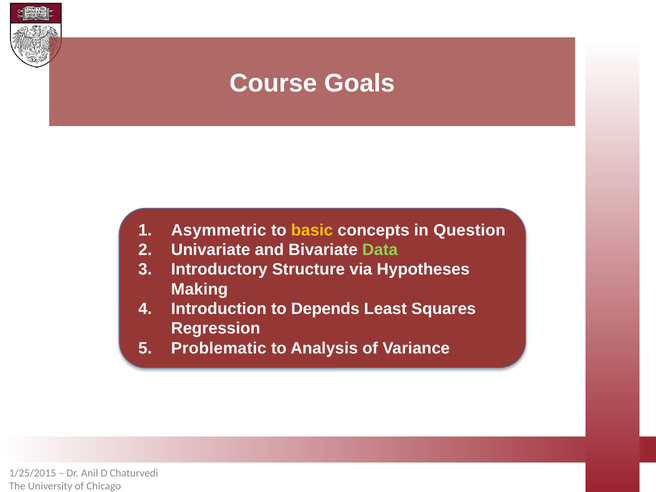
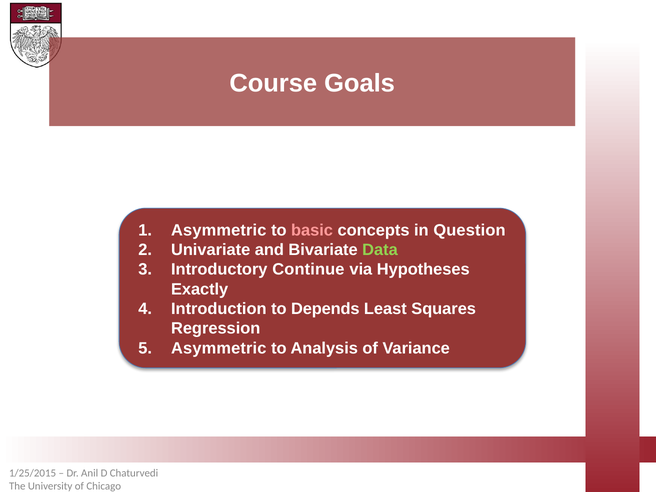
basic colour: yellow -> pink
Structure: Structure -> Continue
Making: Making -> Exactly
Problematic at (219, 348): Problematic -> Asymmetric
